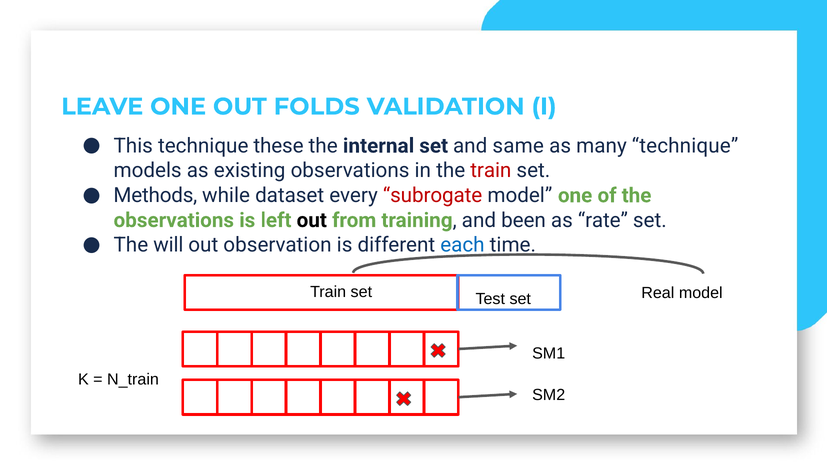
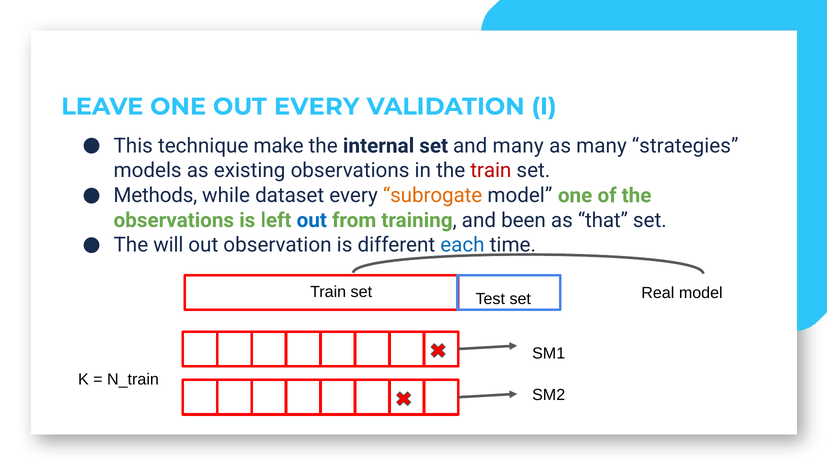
OUT FOLDS: FOLDS -> EVERY
these: these -> make
and same: same -> many
many technique: technique -> strategies
subrogate colour: red -> orange
out at (312, 220) colour: black -> blue
rate: rate -> that
